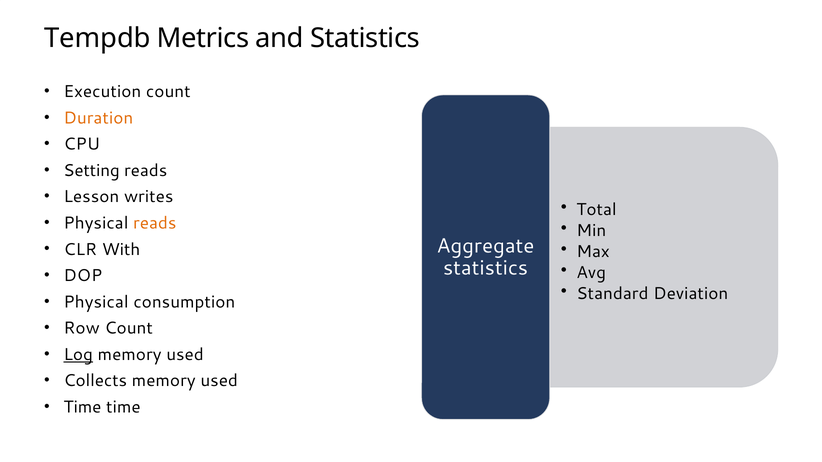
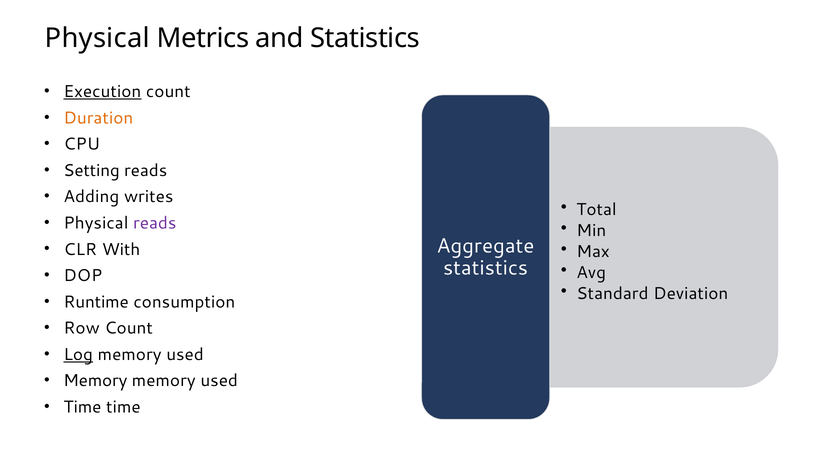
Tempdb at (97, 38): Tempdb -> Physical
Execution underline: none -> present
Lesson: Lesson -> Adding
reads at (155, 223) colour: orange -> purple
Physical at (96, 302): Physical -> Runtime
Collects at (95, 381): Collects -> Memory
